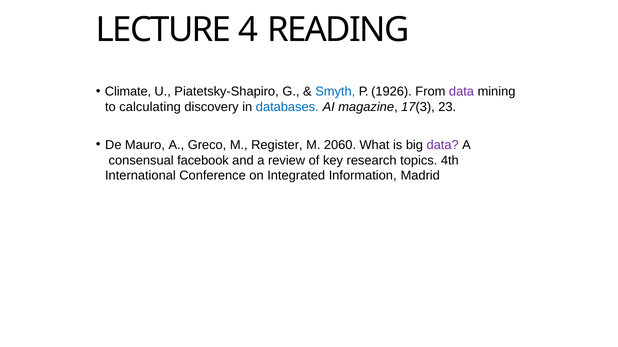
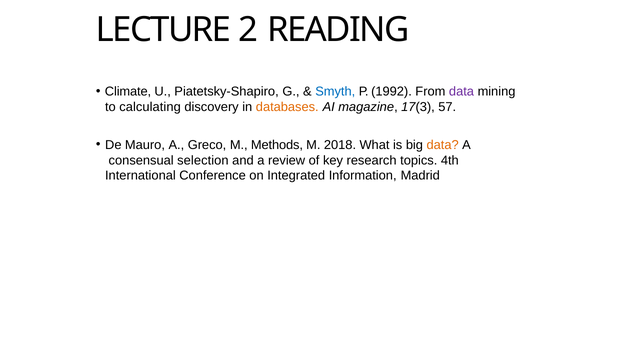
4: 4 -> 2
1926: 1926 -> 1992
databases colour: blue -> orange
23: 23 -> 57
Register: Register -> Methods
2060: 2060 -> 2018
data at (443, 145) colour: purple -> orange
facebook: facebook -> selection
